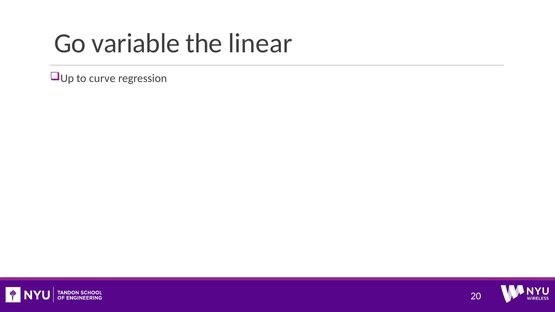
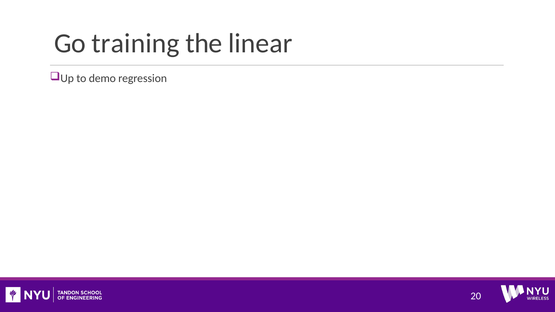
variable: variable -> training
curve: curve -> demo
